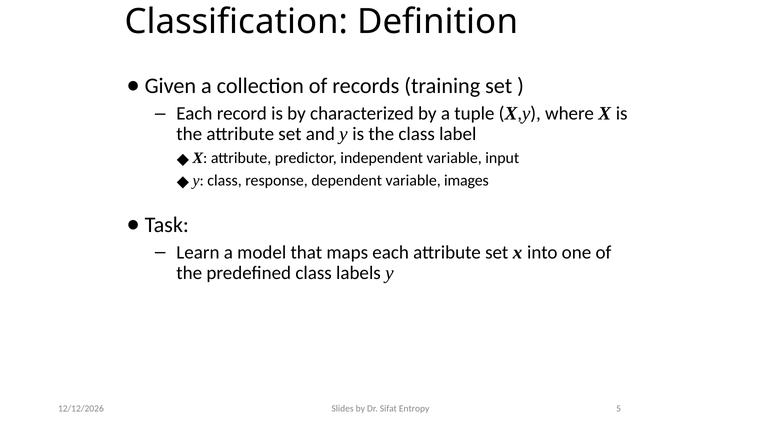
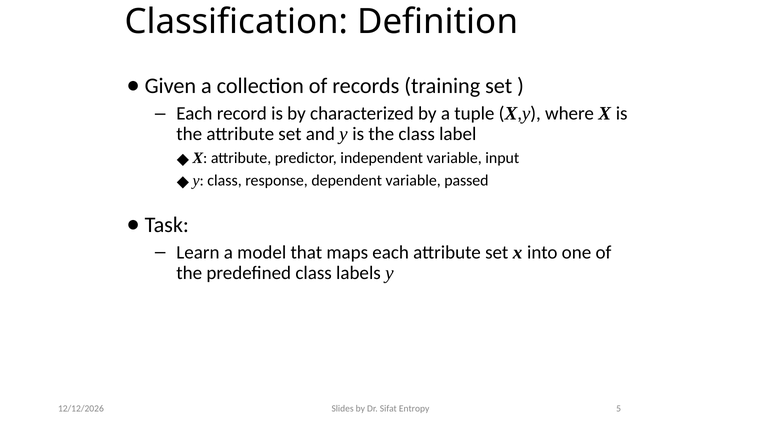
images: images -> passed
